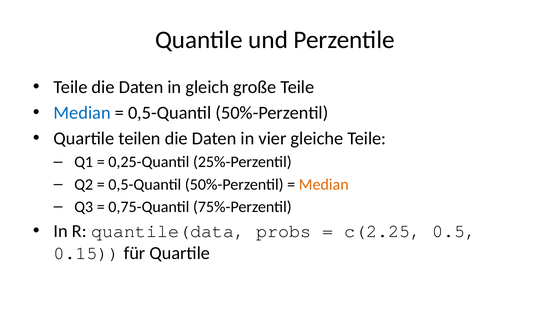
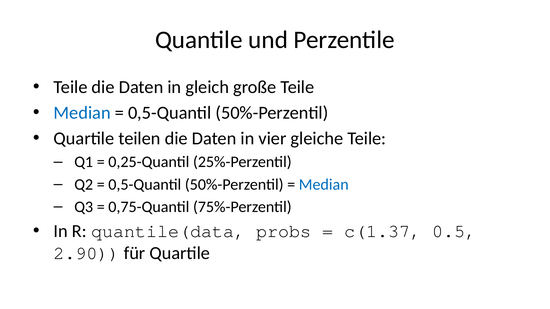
Median at (324, 185) colour: orange -> blue
c(2.25: c(2.25 -> c(1.37
0.15: 0.15 -> 2.90
